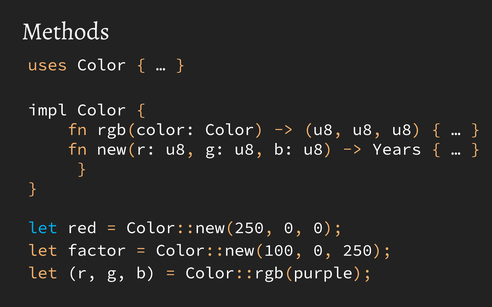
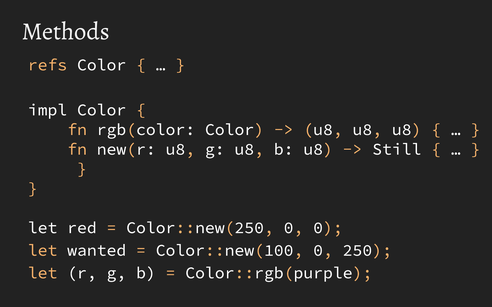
uses: uses -> refs
Years: Years -> Still
let at (43, 228) colour: light blue -> white
factor: factor -> wanted
